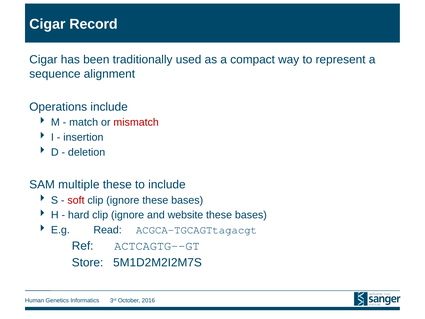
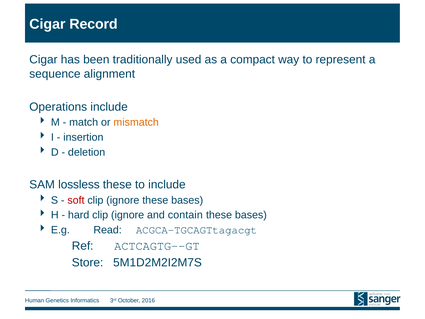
mismatch colour: red -> orange
multiple: multiple -> lossless
website: website -> contain
